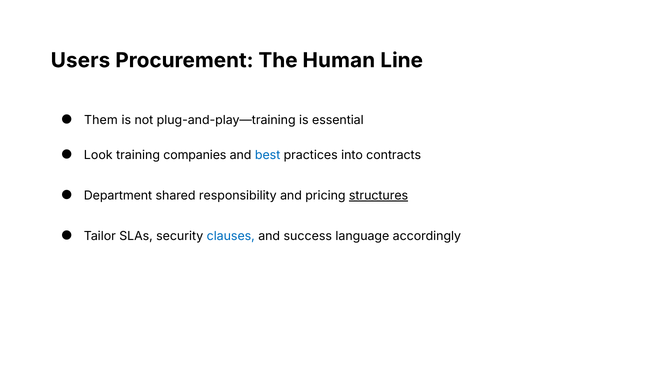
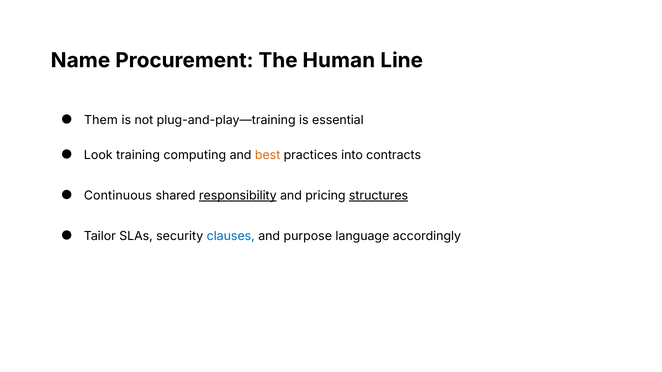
Users: Users -> Name
companies: companies -> computing
best colour: blue -> orange
Department: Department -> Continuous
responsibility underline: none -> present
success: success -> purpose
